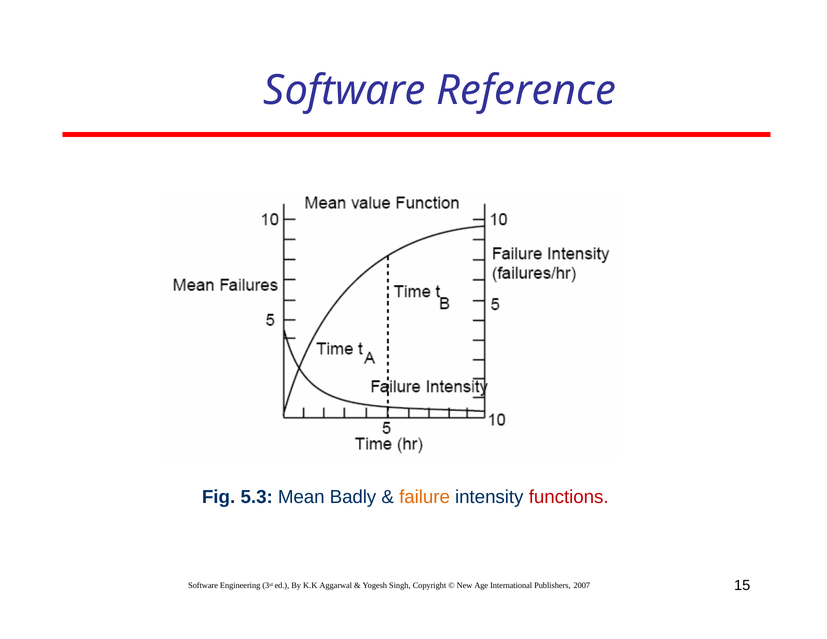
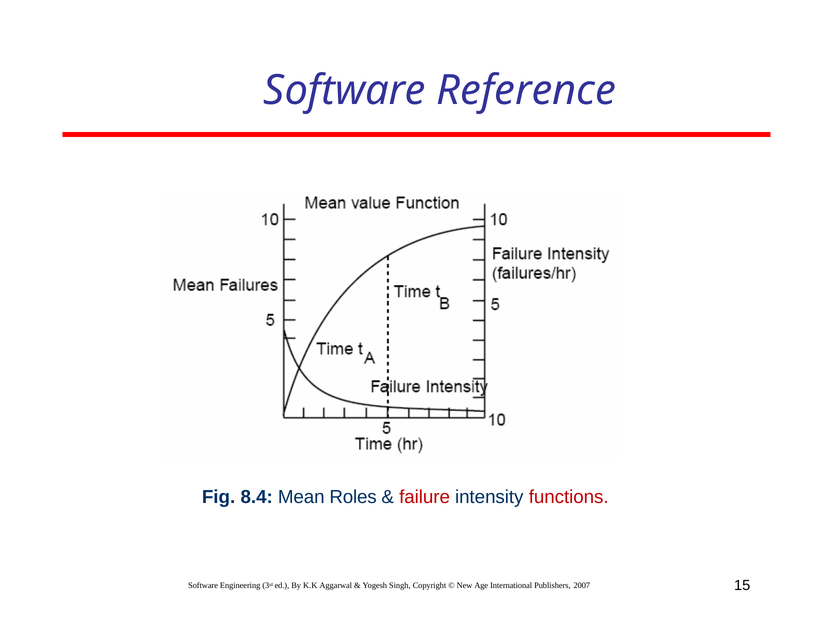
5.3: 5.3 -> 8.4
Badly: Badly -> Roles
failure colour: orange -> red
